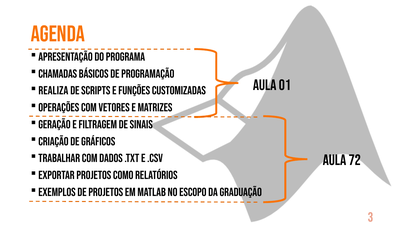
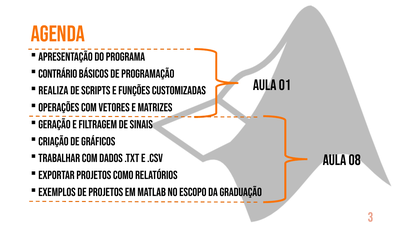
Chamadas: Chamadas -> Contrário
72: 72 -> 08
